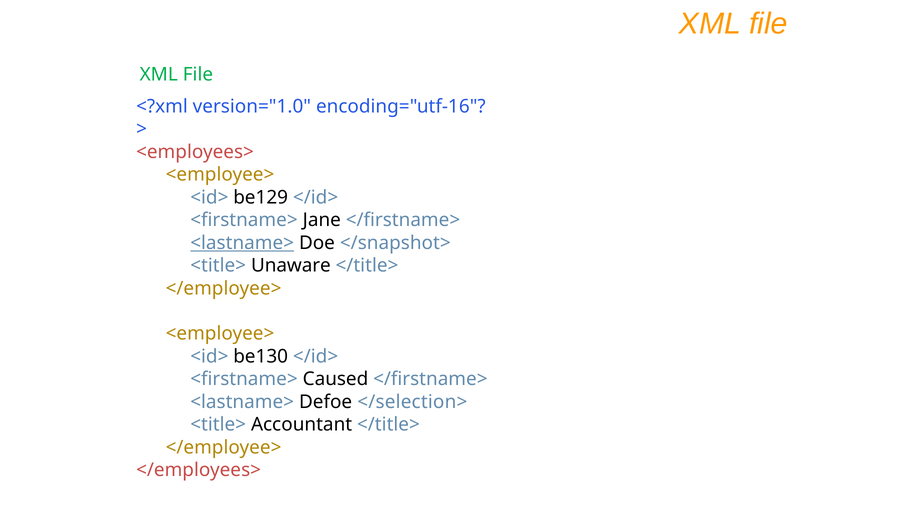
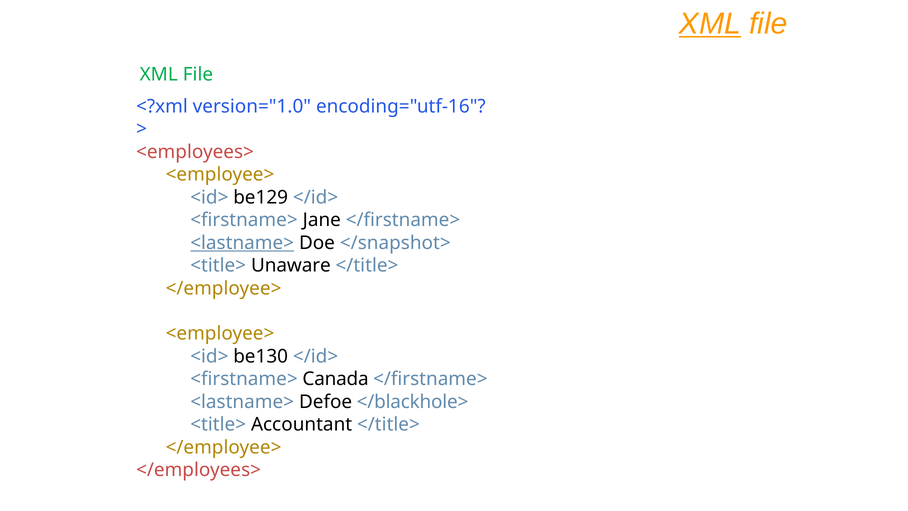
XML at (710, 24) underline: none -> present
Caused: Caused -> Canada
</selection>: </selection> -> </blackhole>
